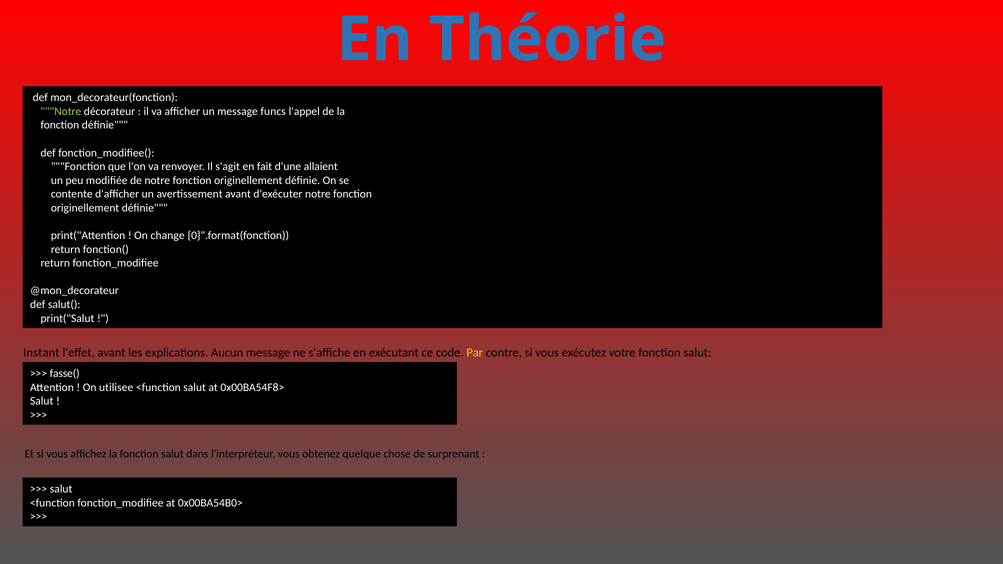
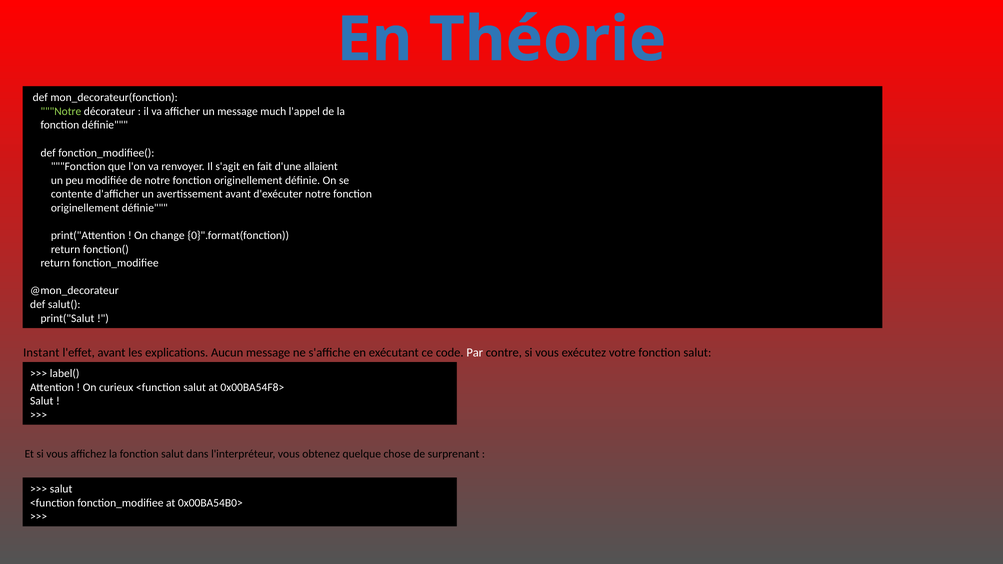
funcs: funcs -> much
Par colour: yellow -> white
fasse(: fasse( -> label(
utilisee: utilisee -> curieux
